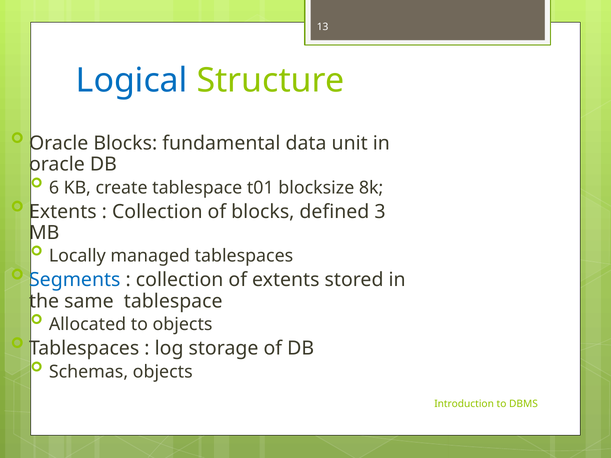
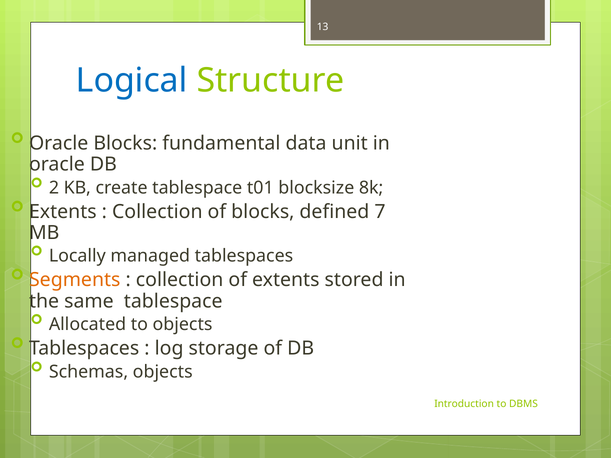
6: 6 -> 2
3: 3 -> 7
Segments colour: blue -> orange
